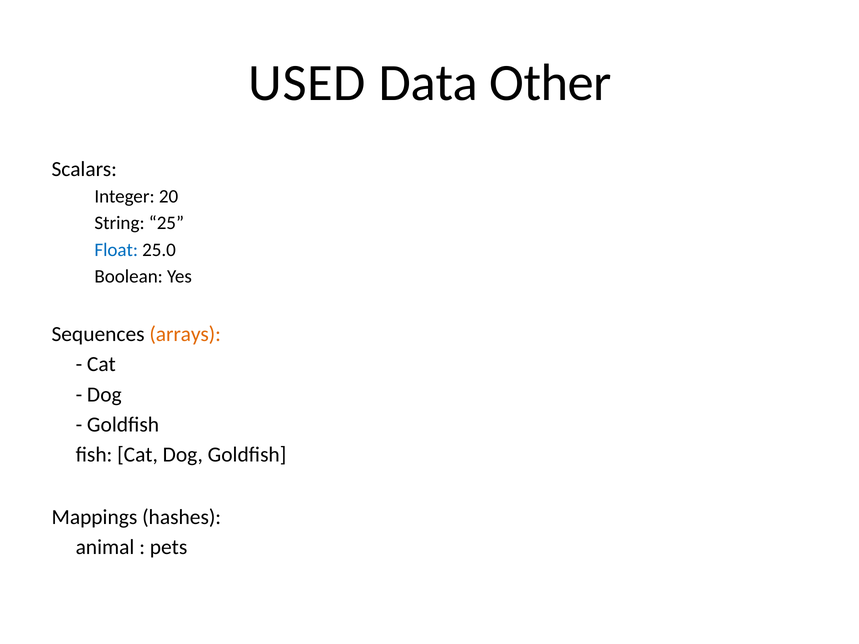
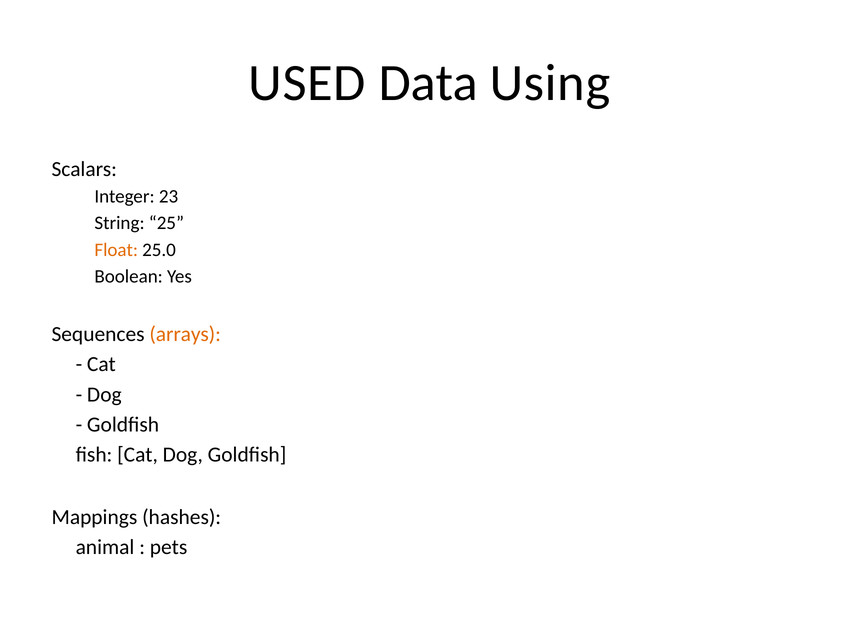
Other: Other -> Using
20: 20 -> 23
Float colour: blue -> orange
